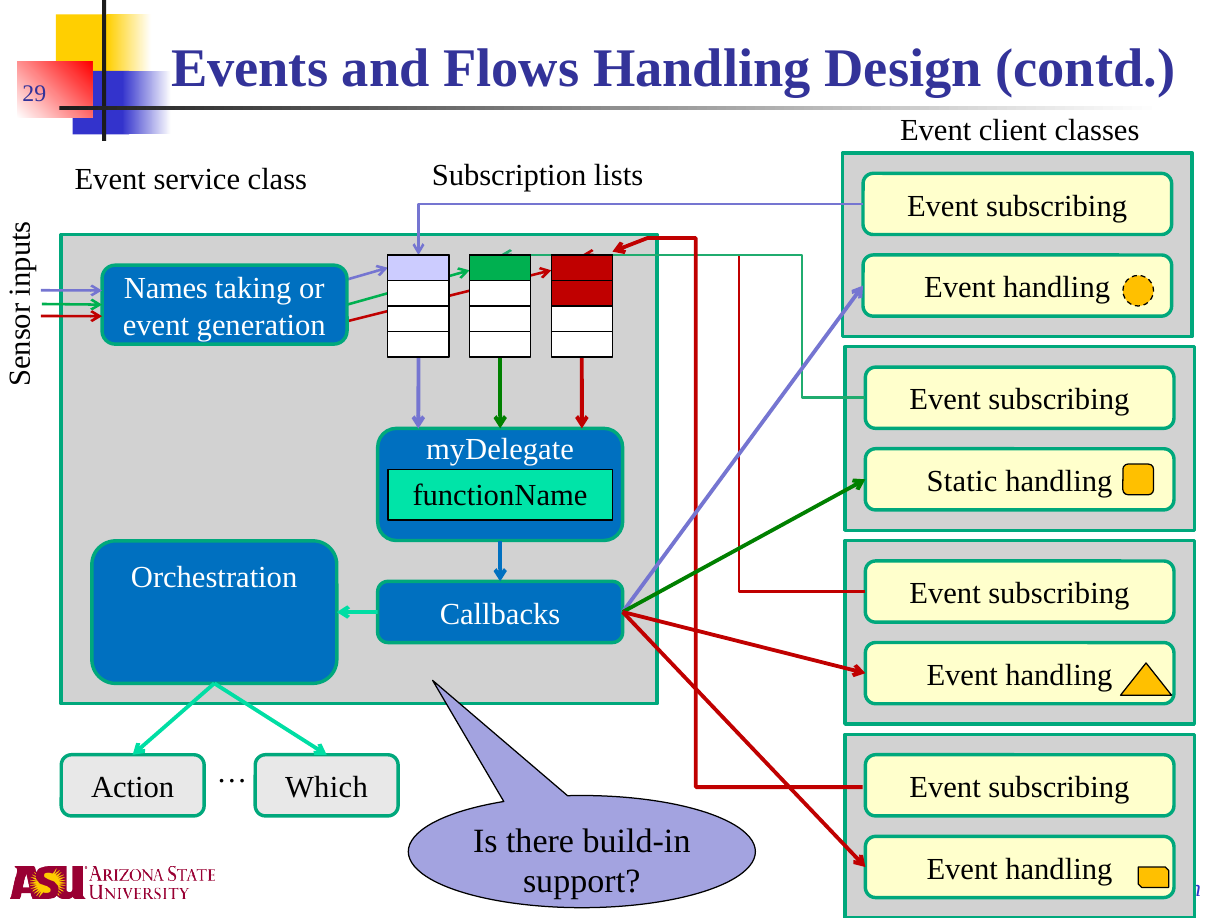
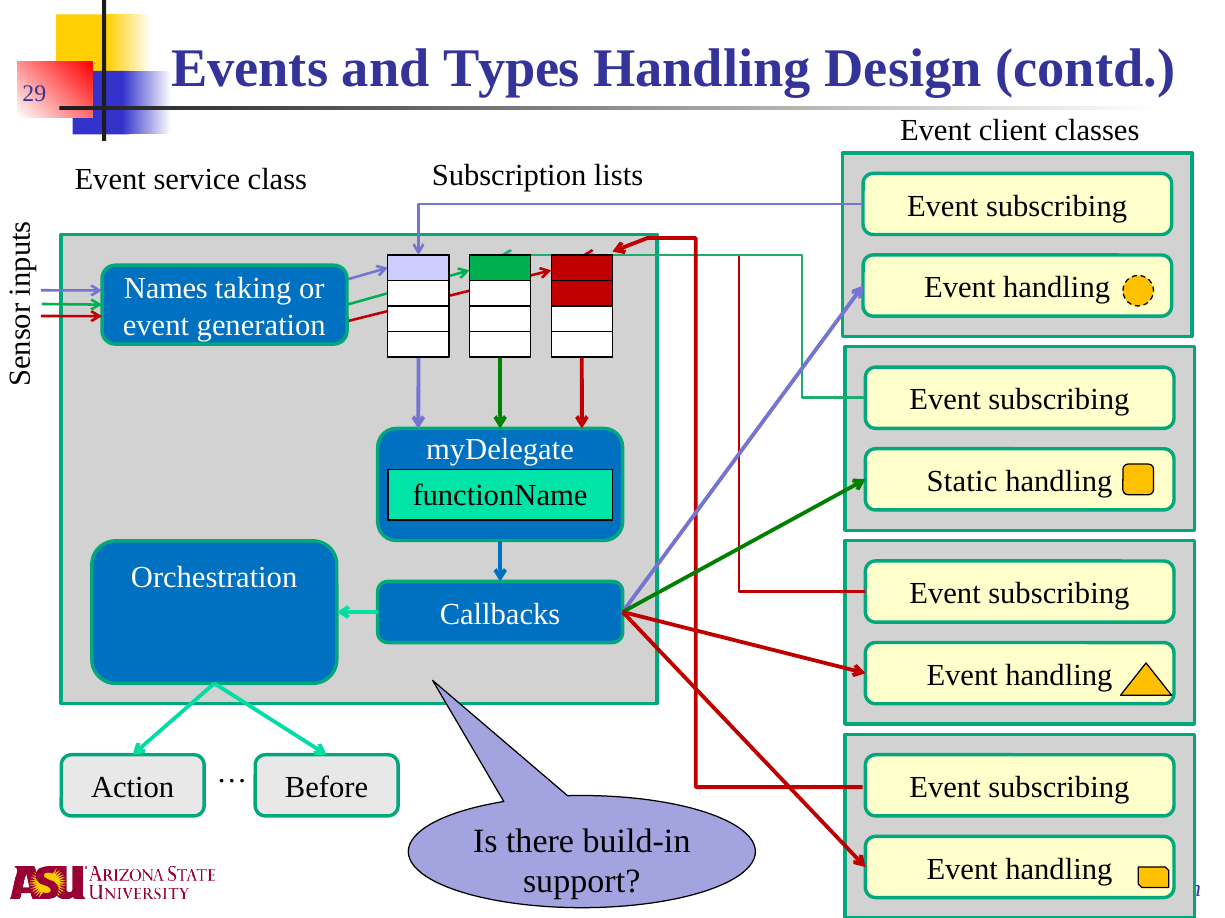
Flows: Flows -> Types
Which: Which -> Before
